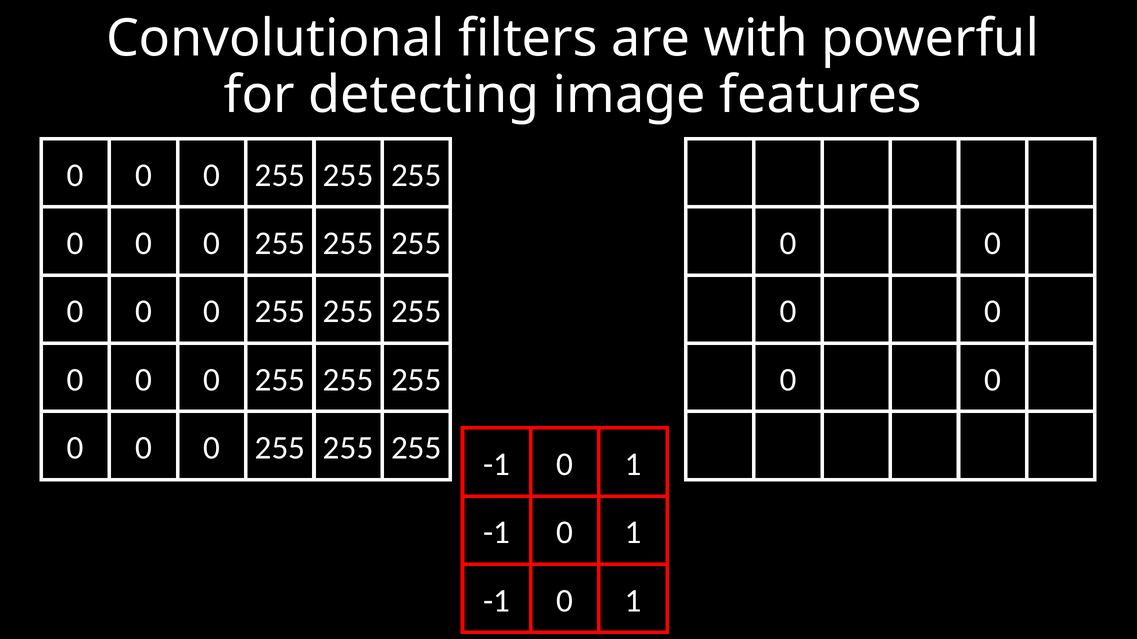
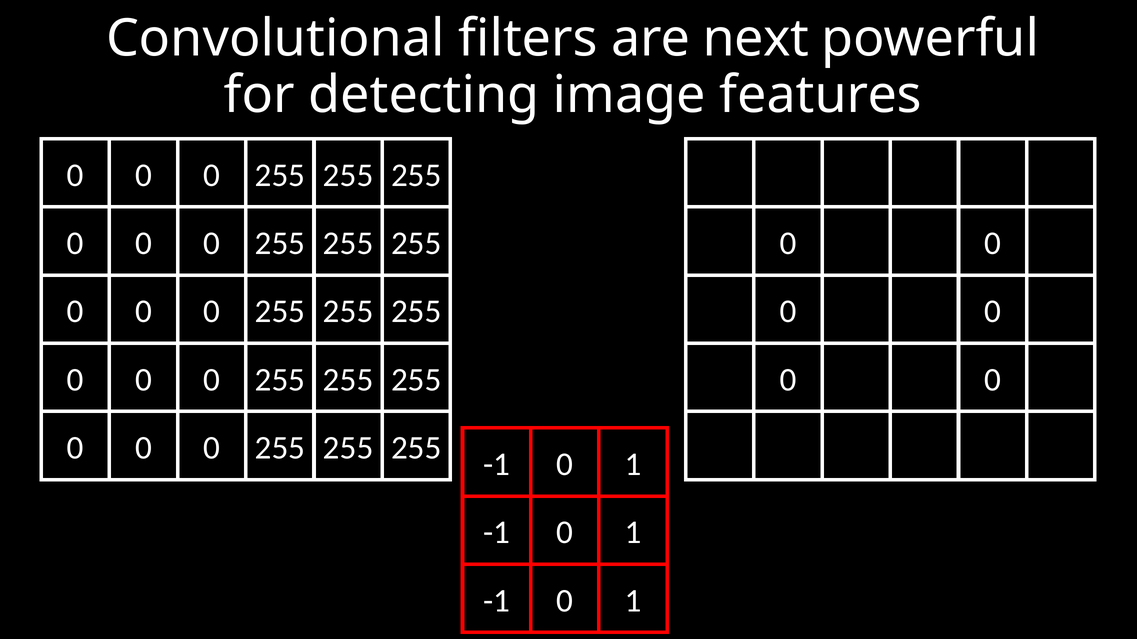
with: with -> next
